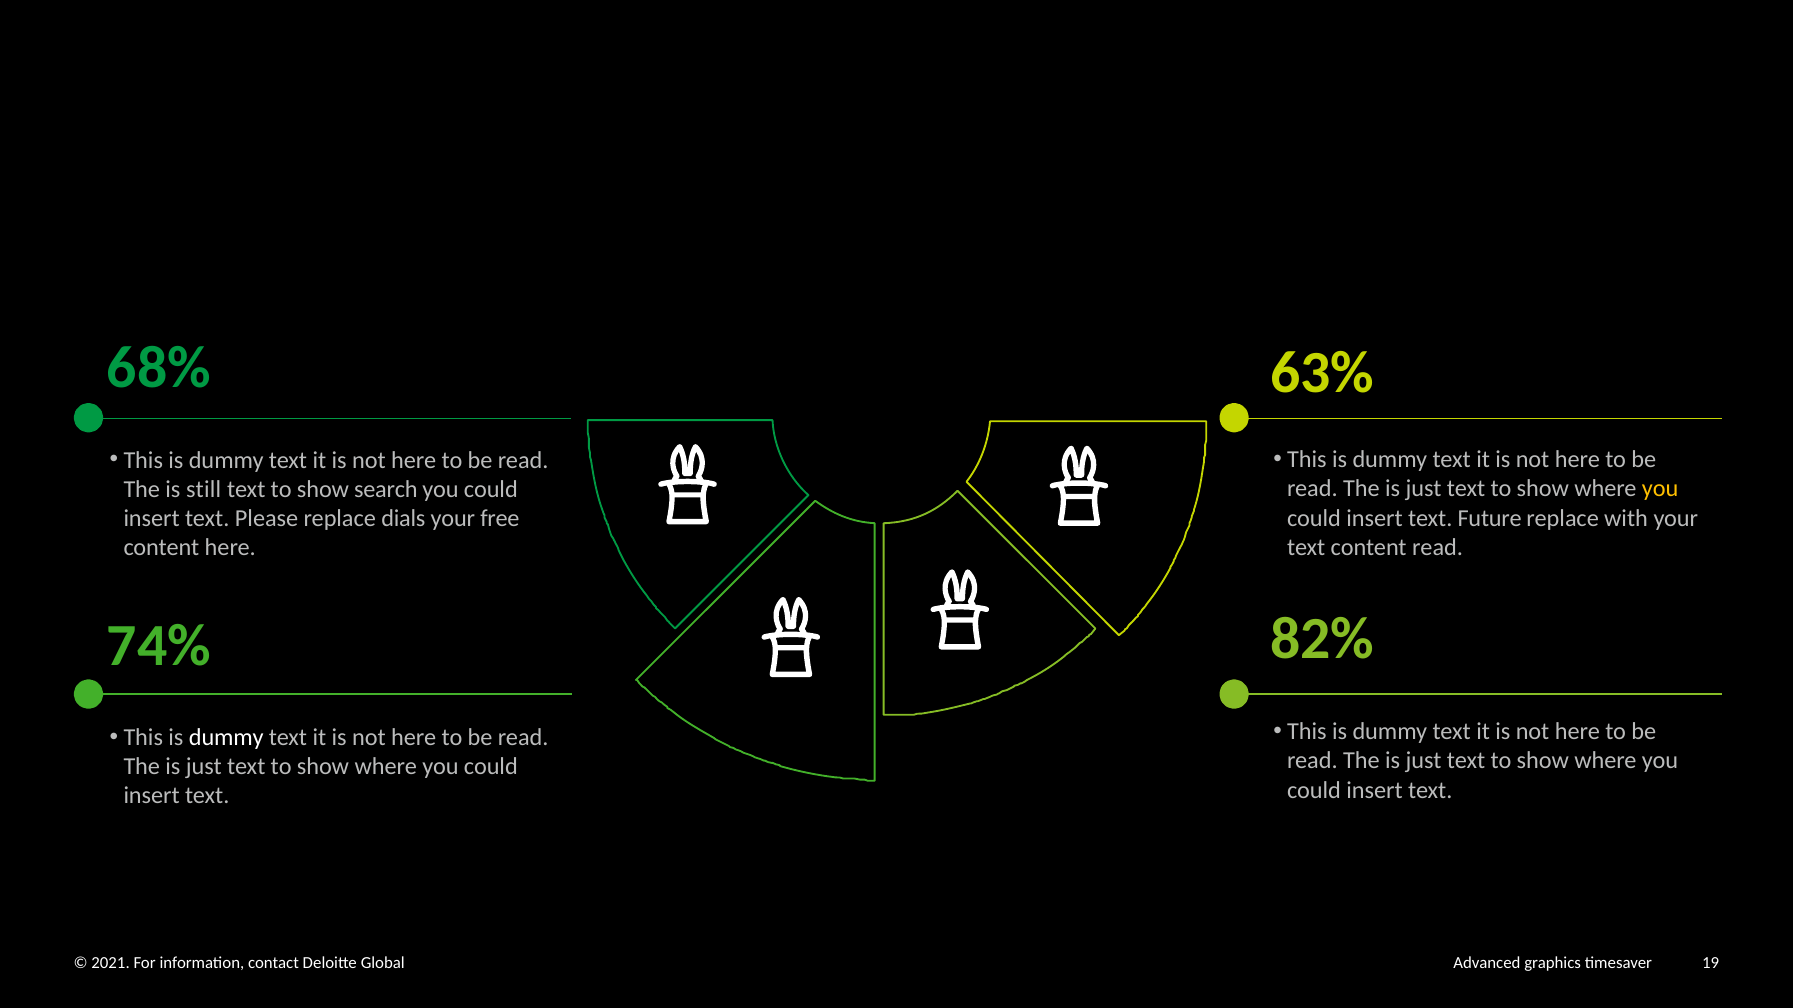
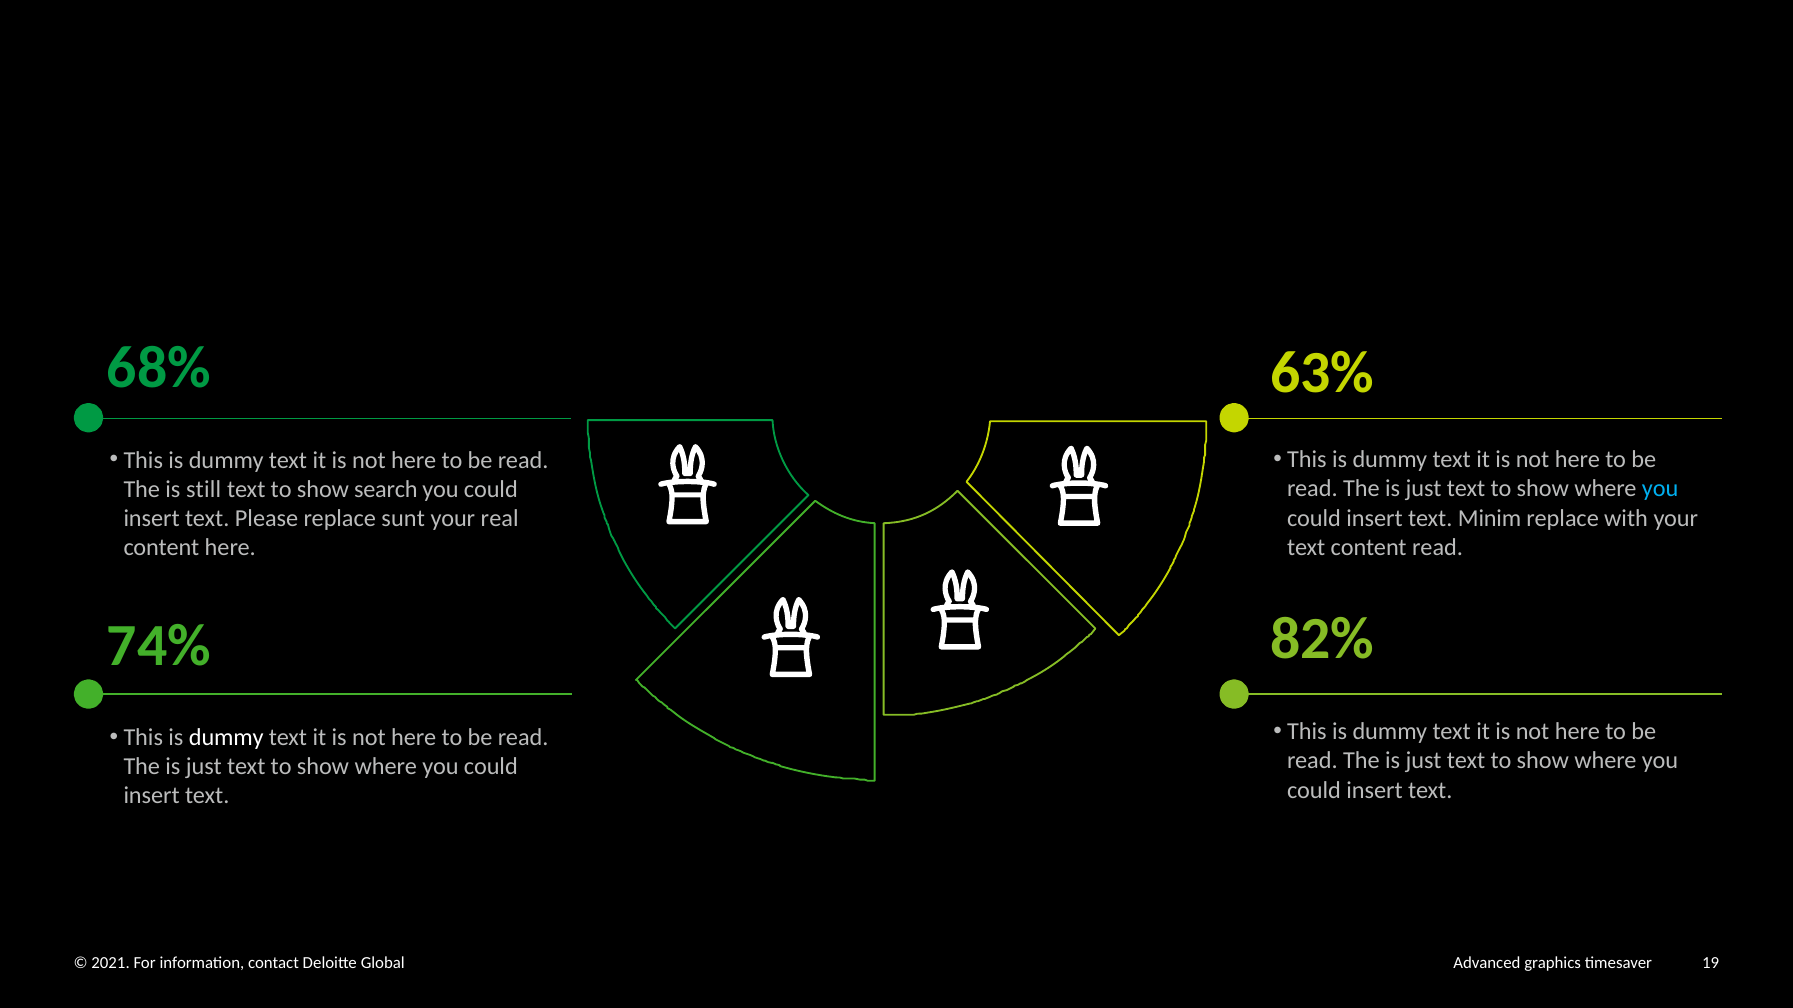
you at (1660, 489) colour: yellow -> light blue
Future: Future -> Minim
dials: dials -> sunt
free: free -> real
